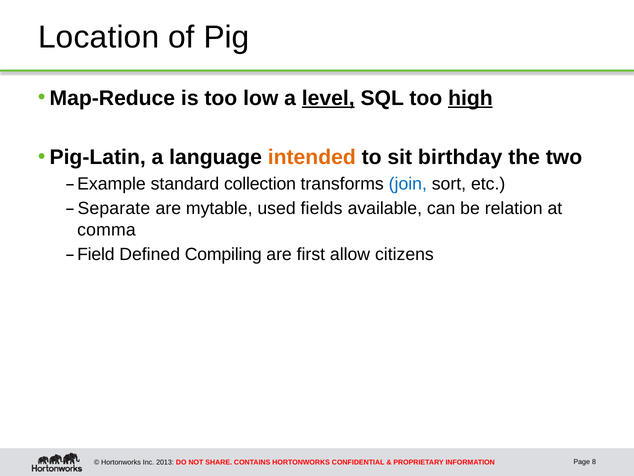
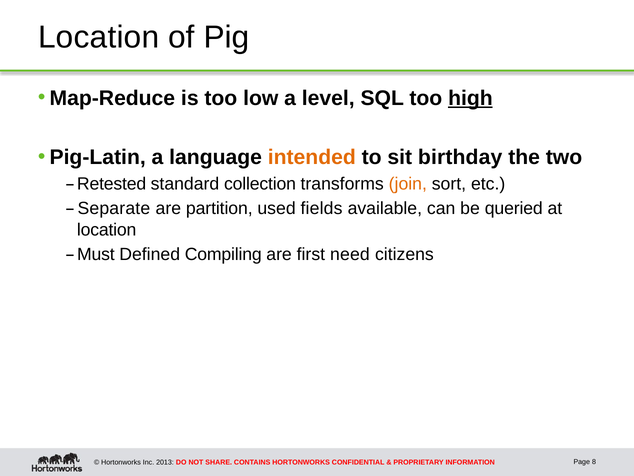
level underline: present -> none
Example: Example -> Retested
join colour: blue -> orange
mytable: mytable -> partition
relation: relation -> queried
comma at (106, 230): comma -> location
Field: Field -> Must
allow: allow -> need
